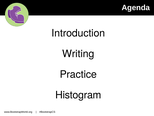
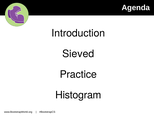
Writing: Writing -> Sieved
